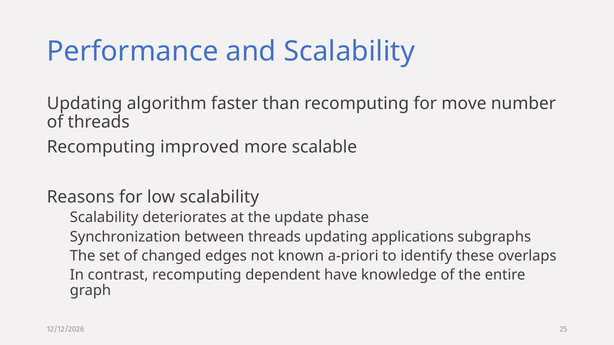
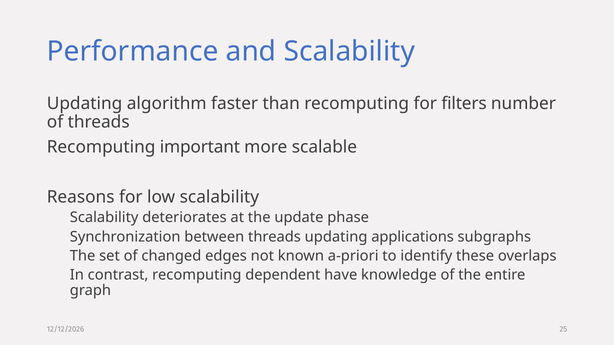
move: move -> filters
improved: improved -> important
